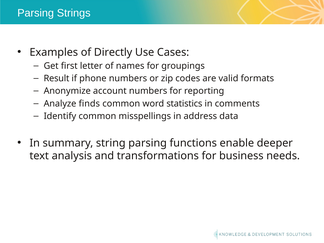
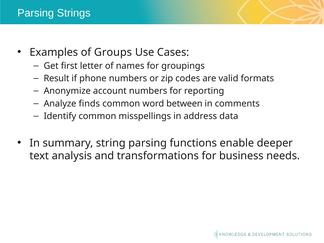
Directly: Directly -> Groups
statistics: statistics -> between
